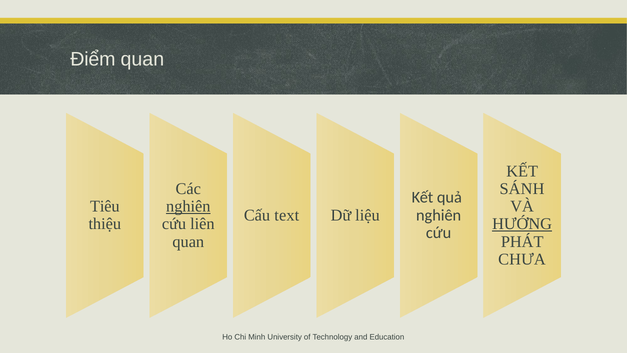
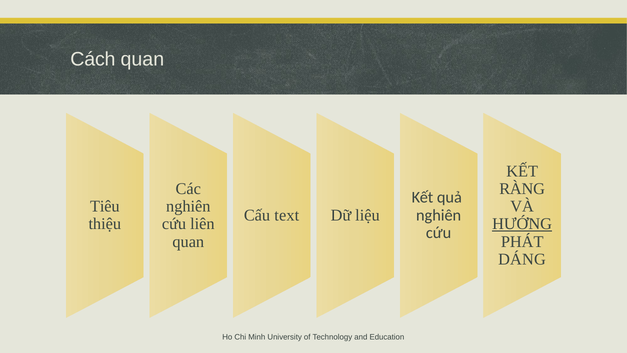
Điểm: Điểm -> Cách
SÁNH: SÁNH -> RÀNG
nghiên at (188, 206) underline: present -> none
CHƯA: CHƯA -> DÁNG
